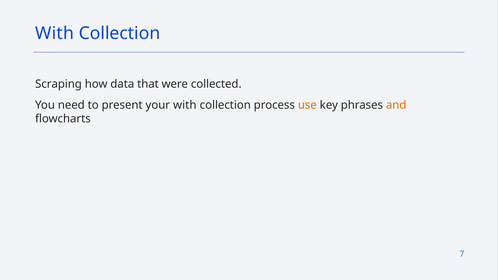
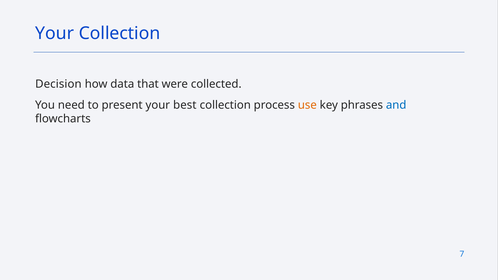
With at (55, 33): With -> Your
Scraping: Scraping -> Decision
your with: with -> best
and colour: orange -> blue
